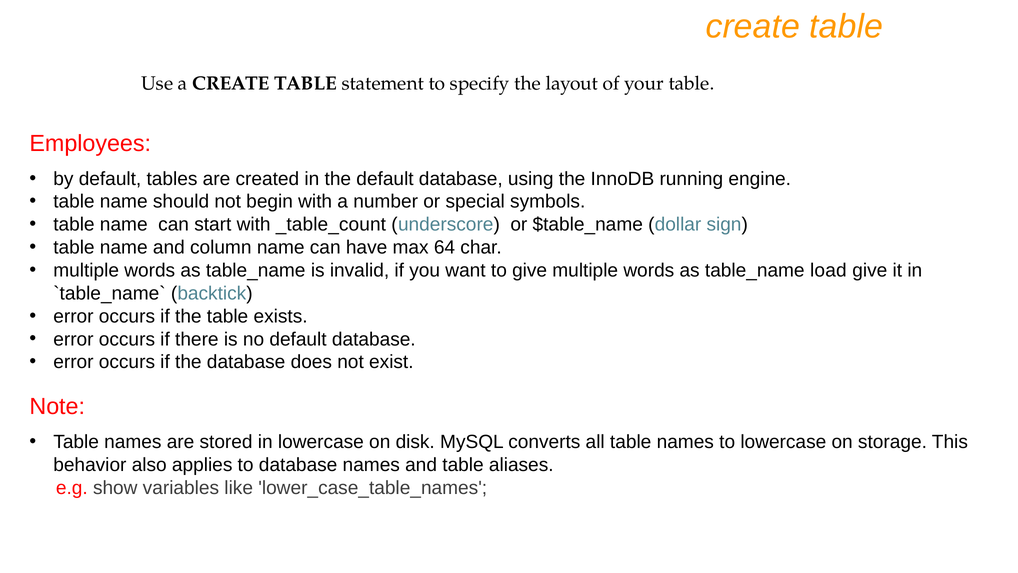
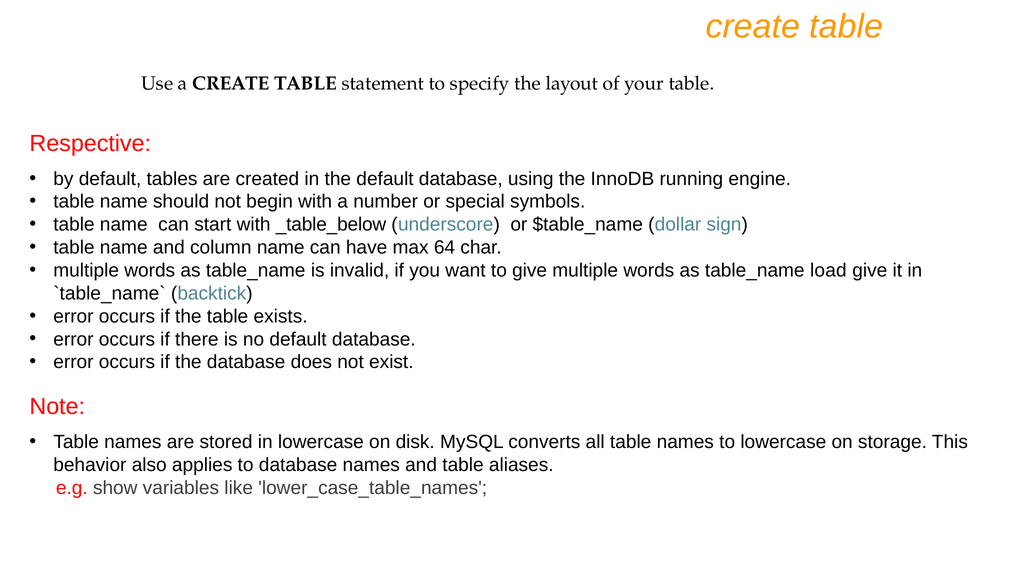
Employees: Employees -> Respective
_table_count: _table_count -> _table_below
